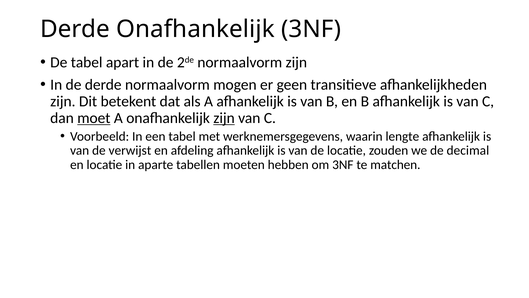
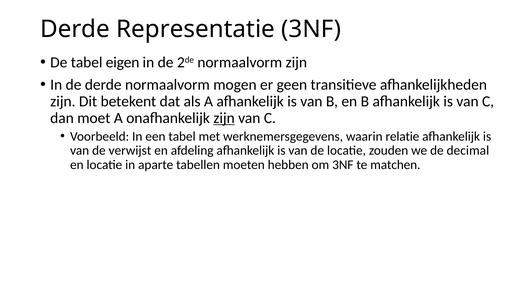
Derde Onafhankelijk: Onafhankelijk -> Representatie
apart: apart -> eigen
moet underline: present -> none
lengte: lengte -> relatie
